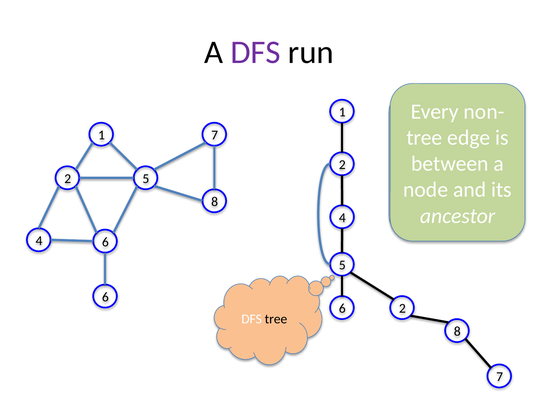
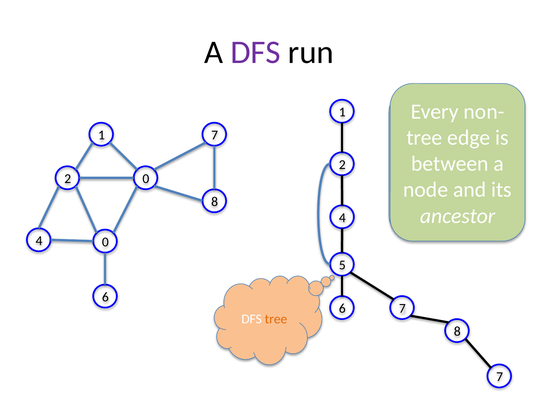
2 5: 5 -> 0
4 6: 6 -> 0
2 at (402, 308): 2 -> 7
tree at (276, 319) colour: black -> orange
